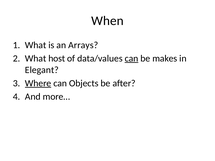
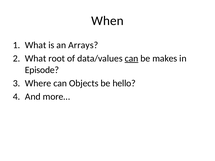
host: host -> root
Elegant: Elegant -> Episode
Where underline: present -> none
after: after -> hello
